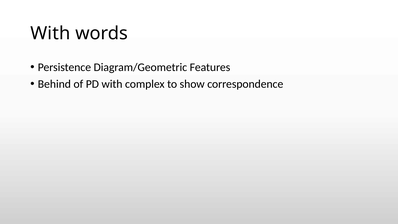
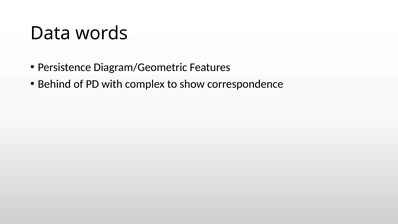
With at (50, 33): With -> Data
